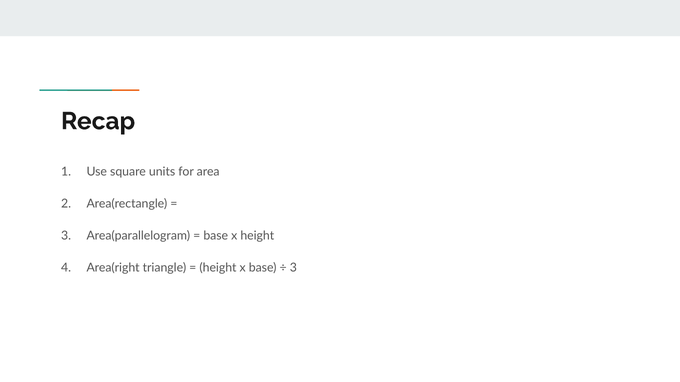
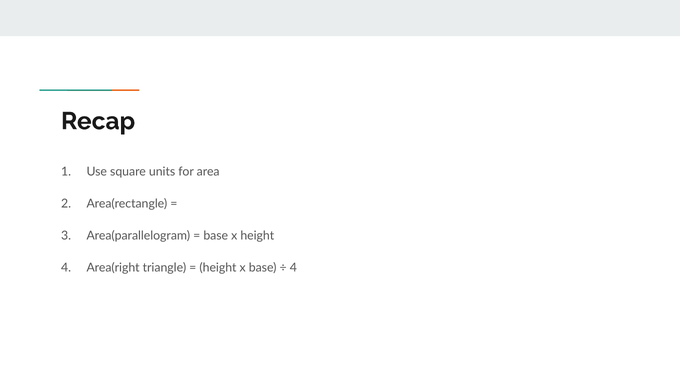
3 at (293, 268): 3 -> 4
